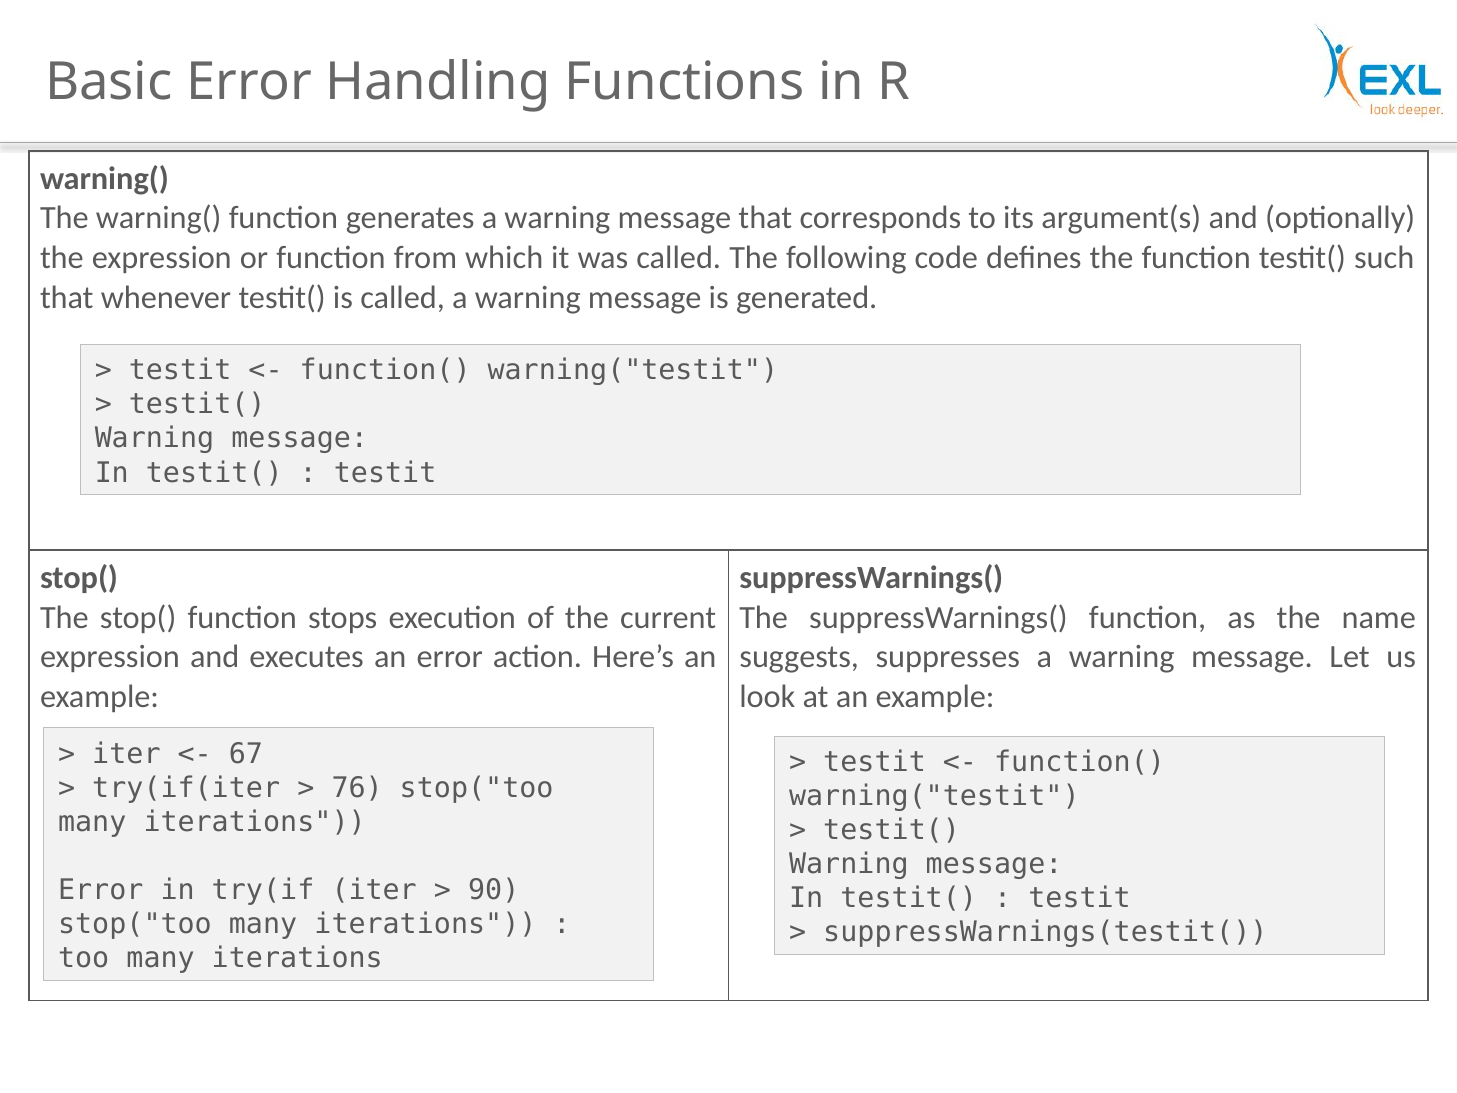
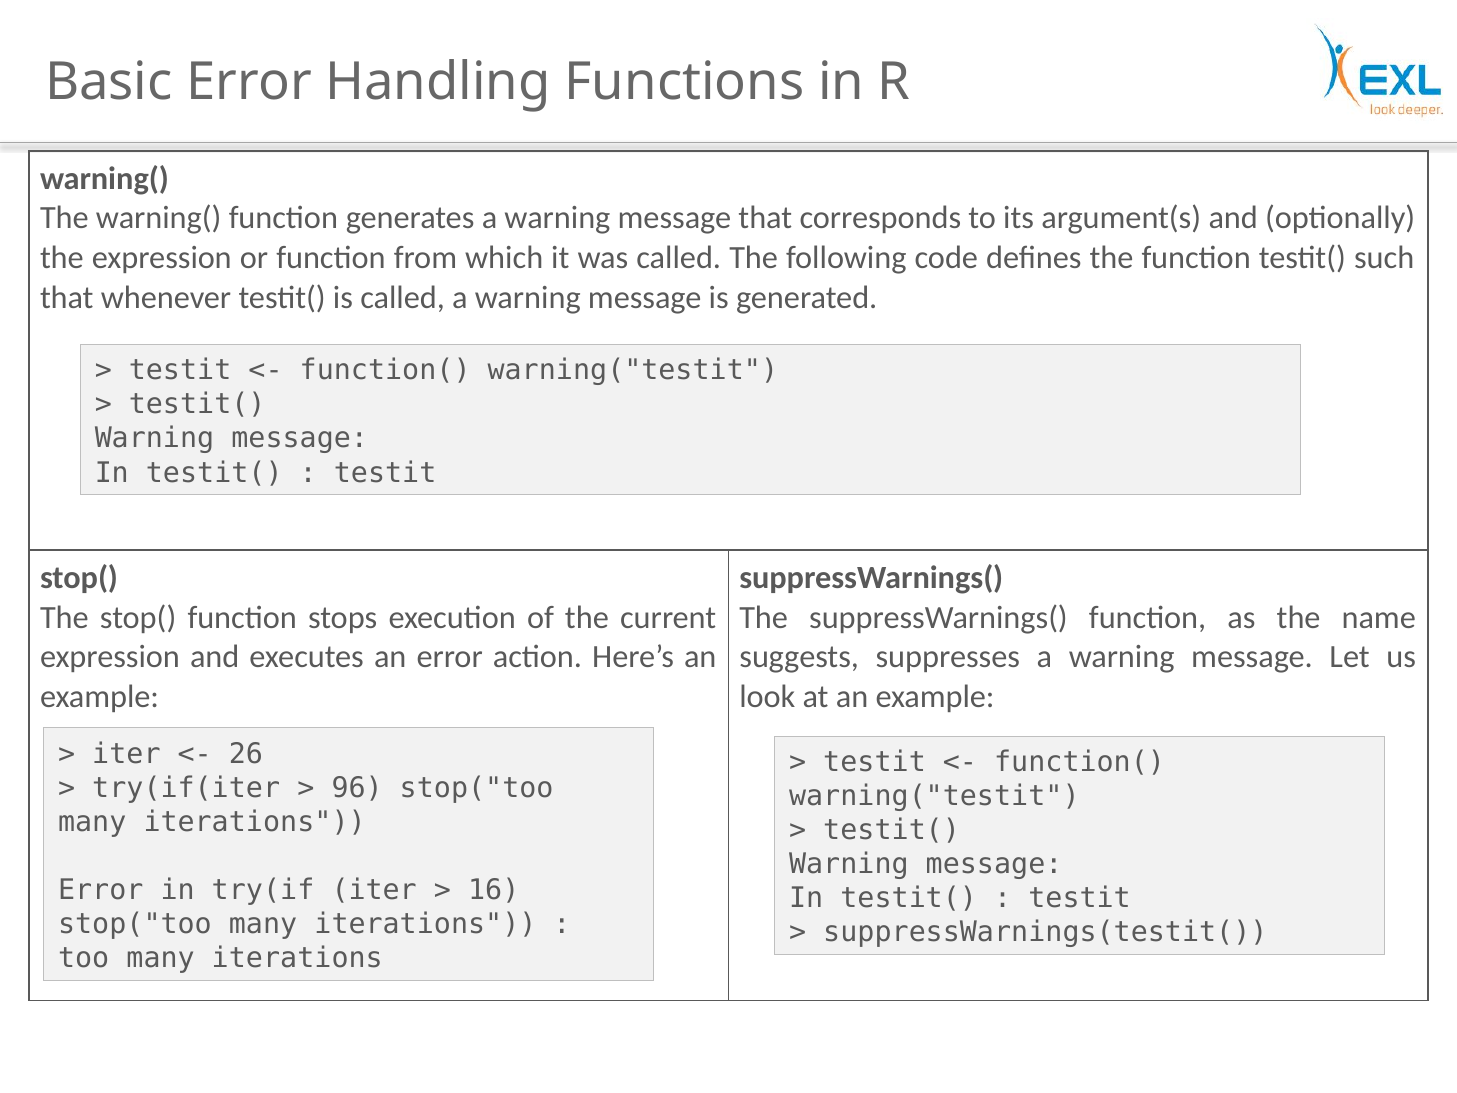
67: 67 -> 26
76: 76 -> 96
90: 90 -> 16
